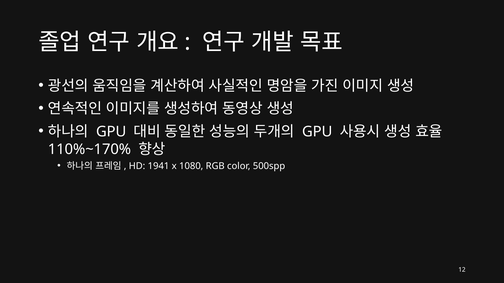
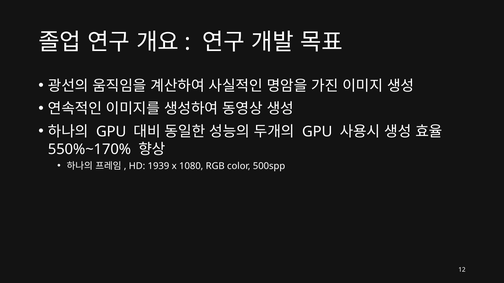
110%~170%: 110%~170% -> 550%~170%
1941: 1941 -> 1939
